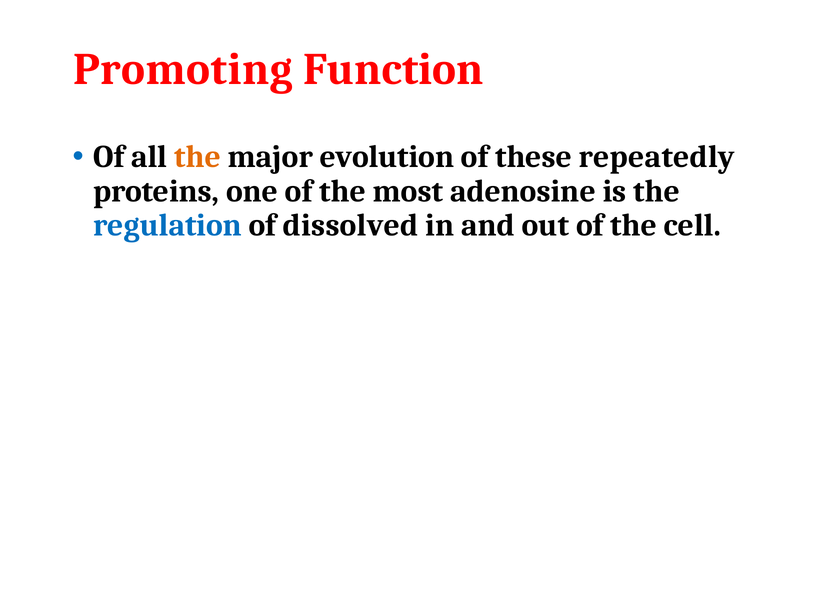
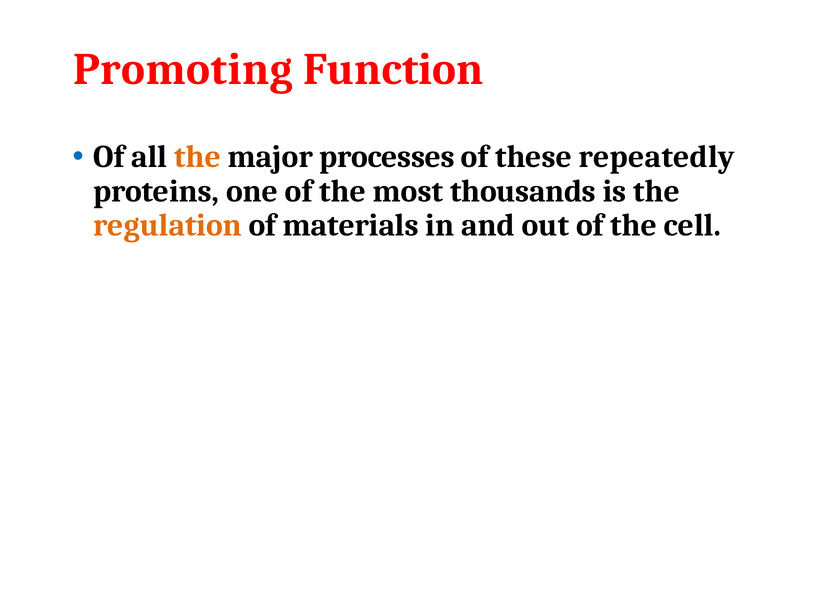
evolution: evolution -> processes
adenosine: adenosine -> thousands
regulation colour: blue -> orange
dissolved: dissolved -> materials
